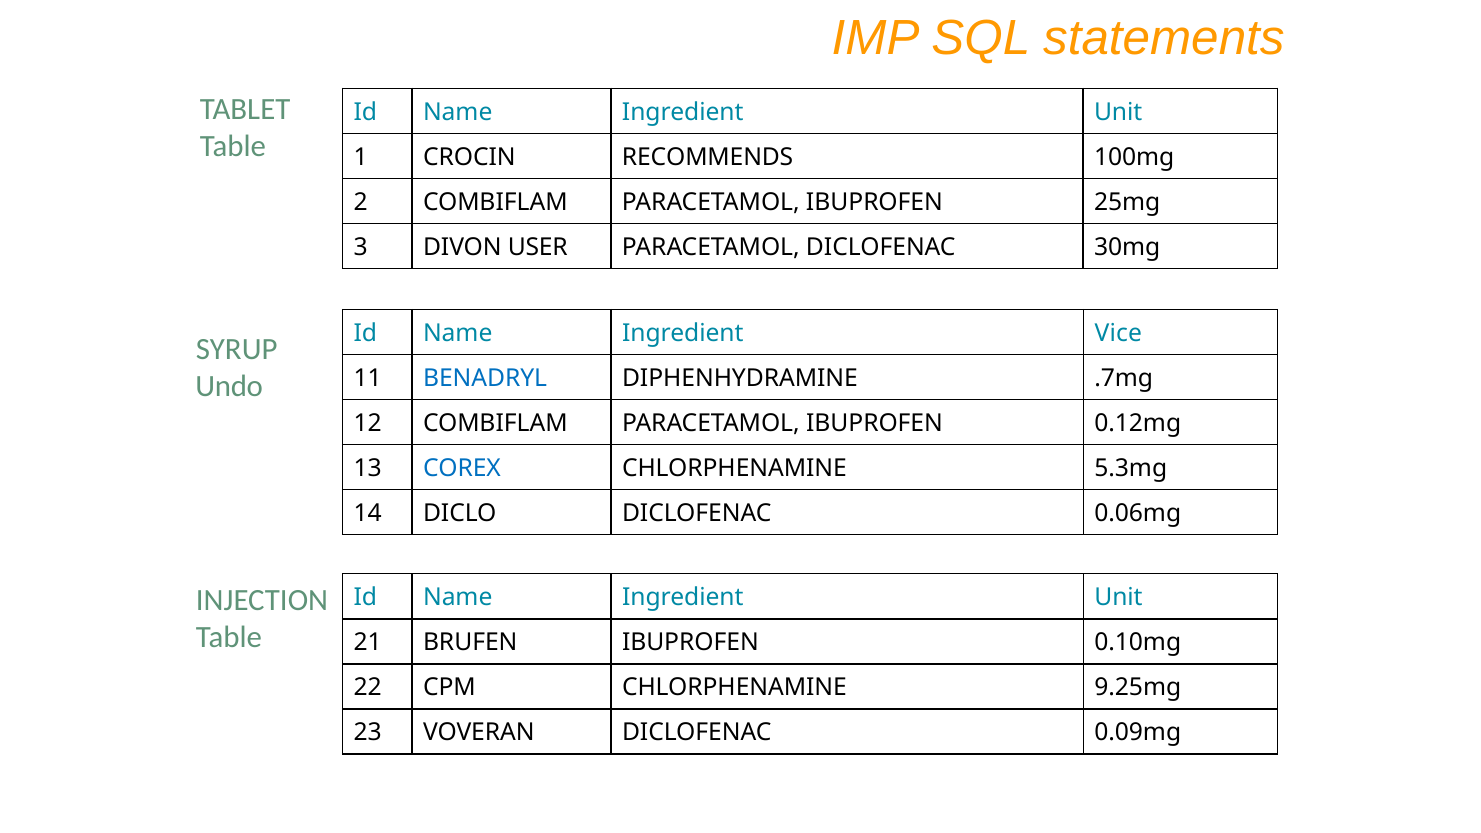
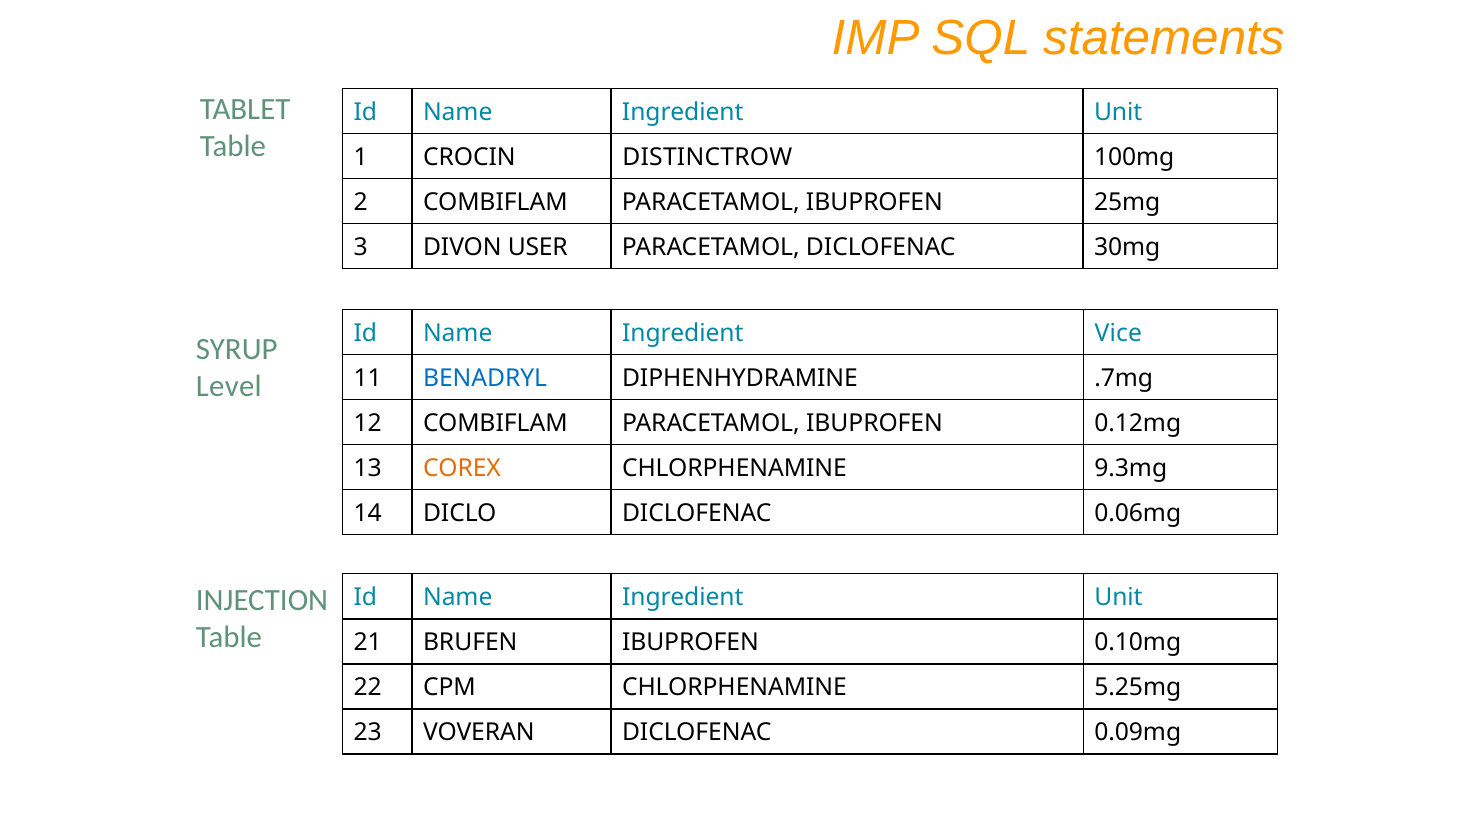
RECOMMENDS: RECOMMENDS -> DISTINCTROW
Undo: Undo -> Level
COREX colour: blue -> orange
5.3mg: 5.3mg -> 9.3mg
9.25mg: 9.25mg -> 5.25mg
